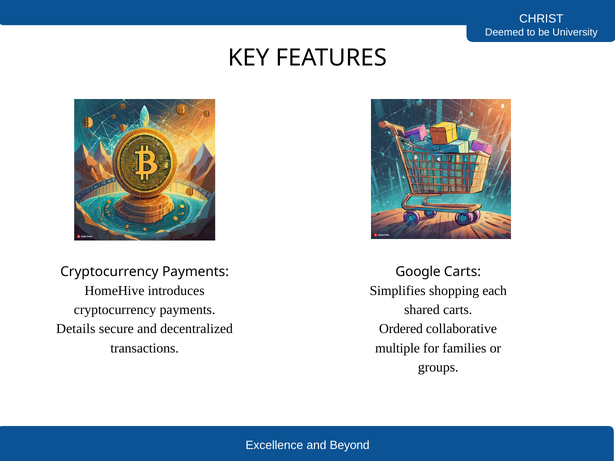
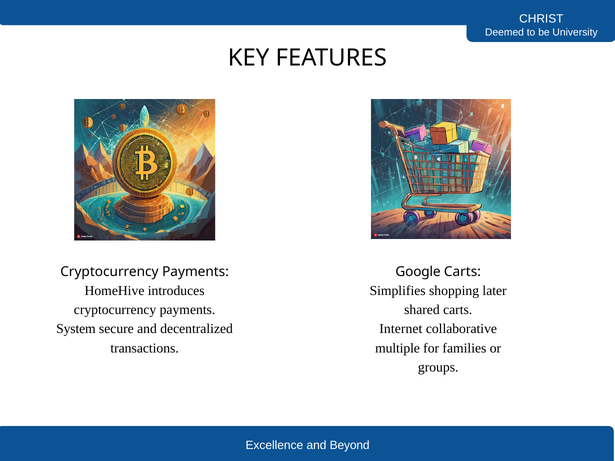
each: each -> later
Details: Details -> System
Ordered: Ordered -> Internet
